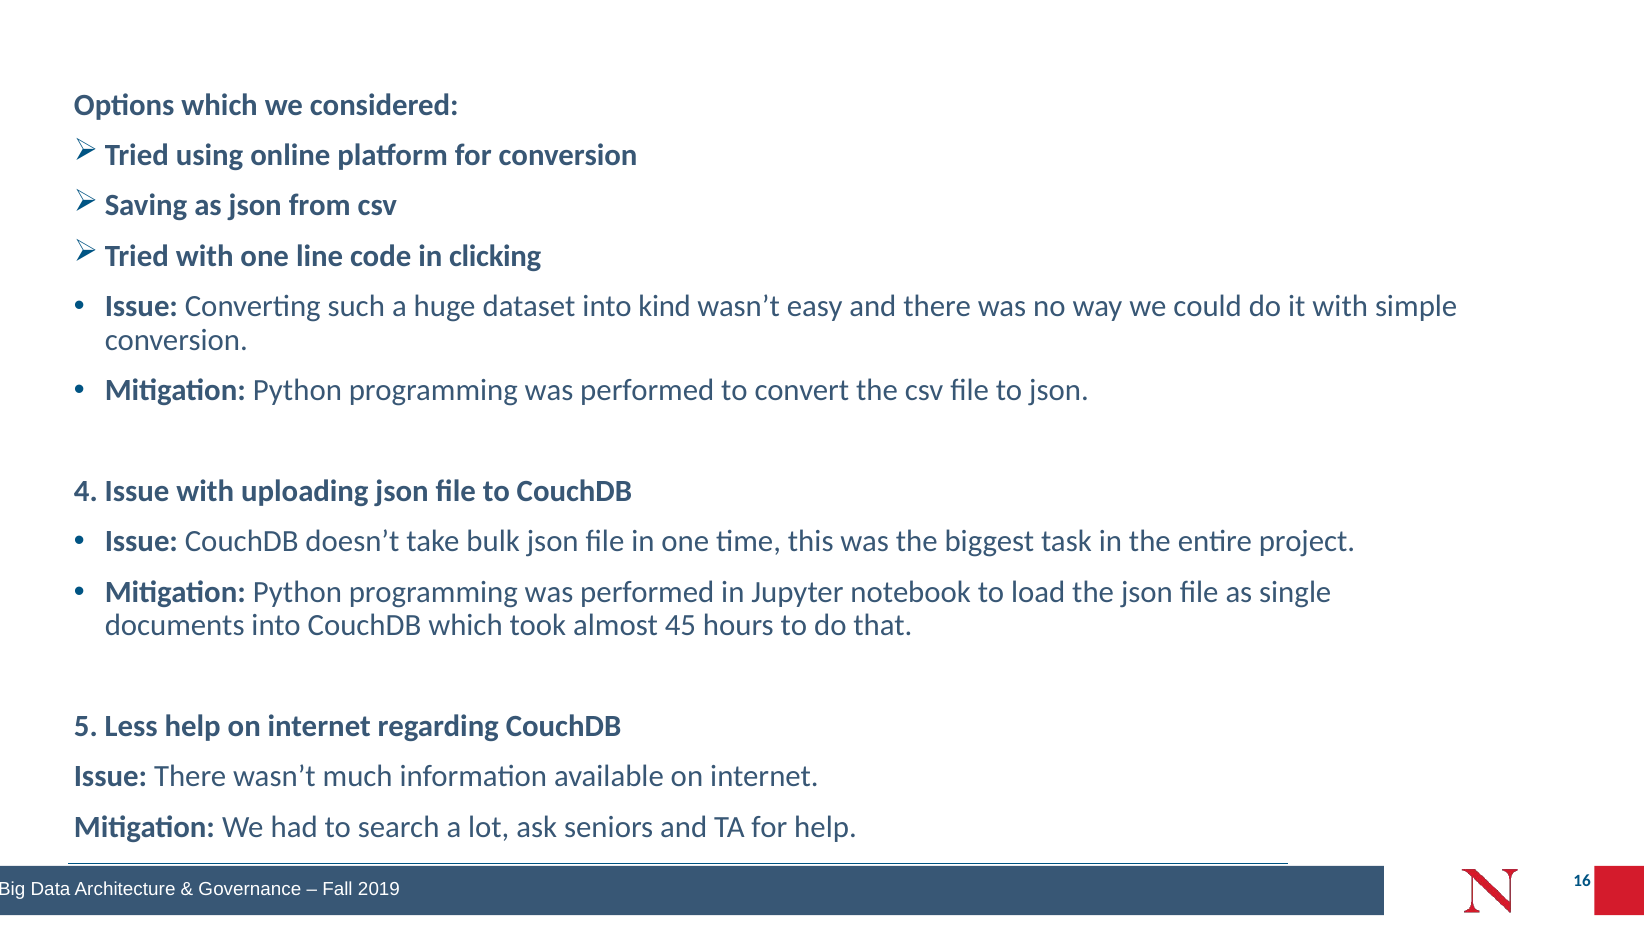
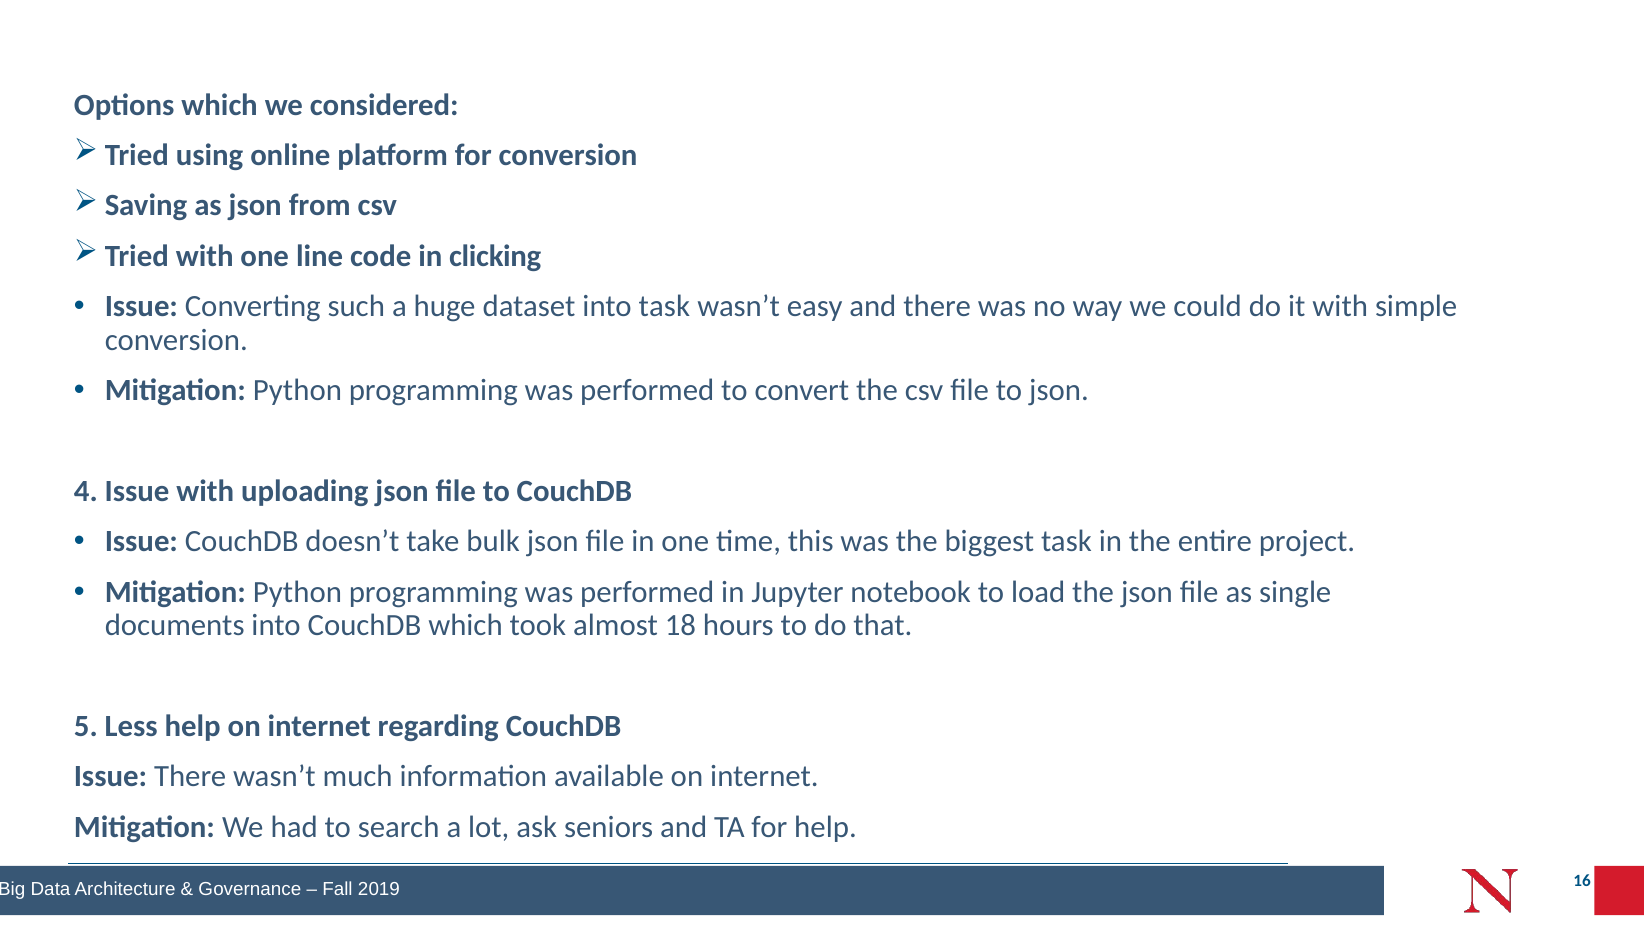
into kind: kind -> task
45: 45 -> 18
